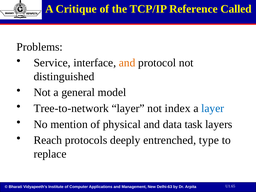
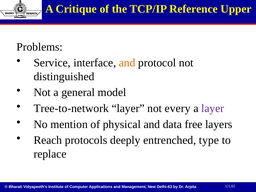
Called: Called -> Upper
index: index -> every
layer at (213, 108) colour: blue -> purple
task: task -> free
